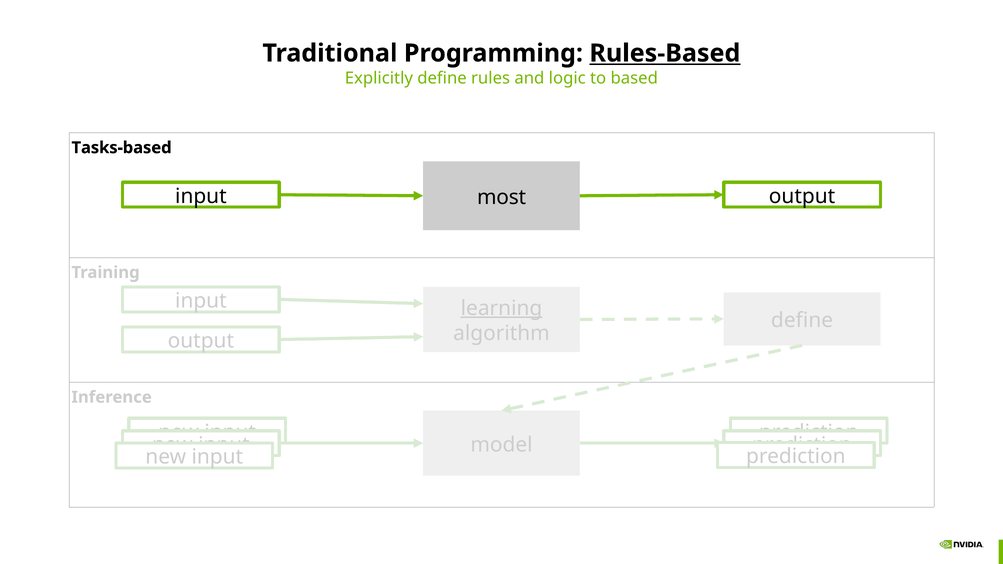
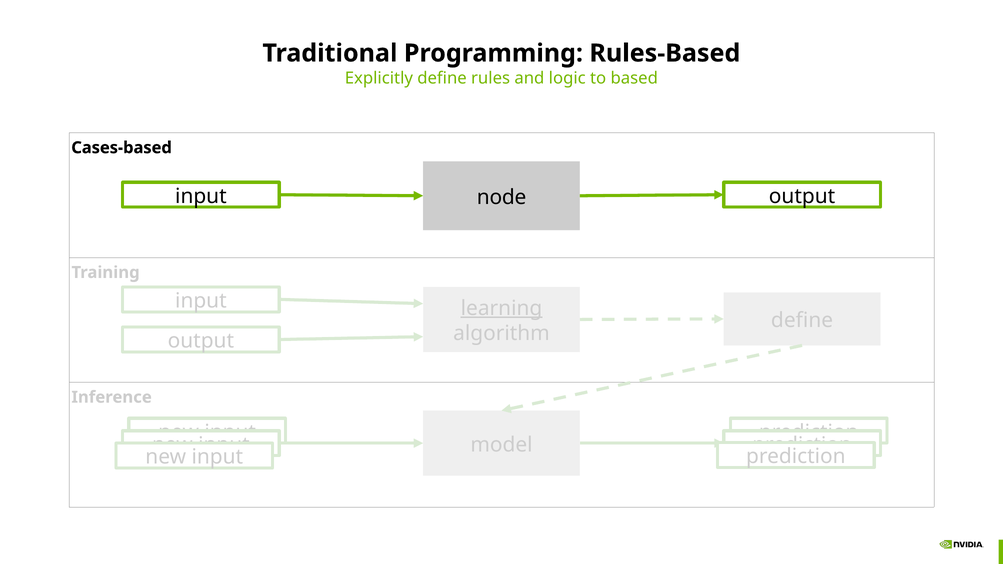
Rules-Based underline: present -> none
Tasks-based: Tasks-based -> Cases-based
most: most -> node
